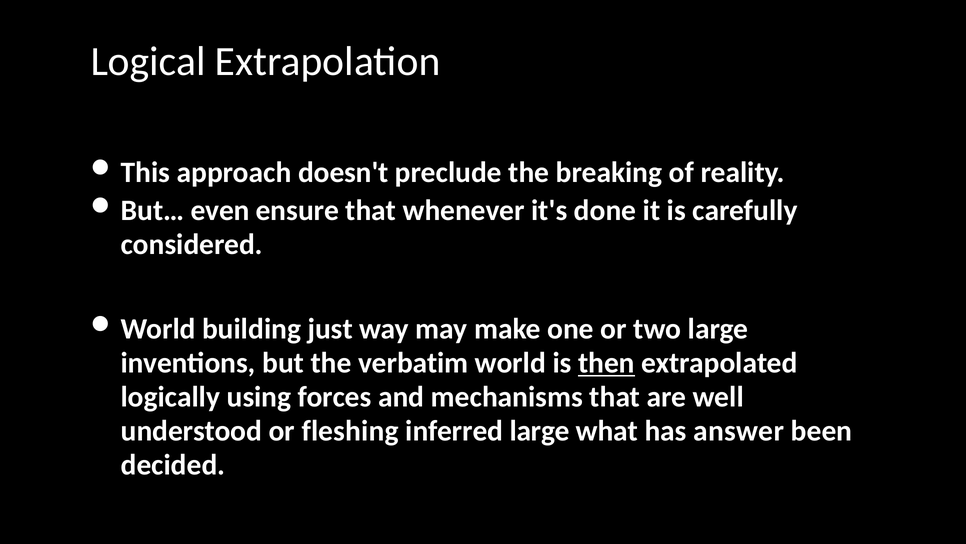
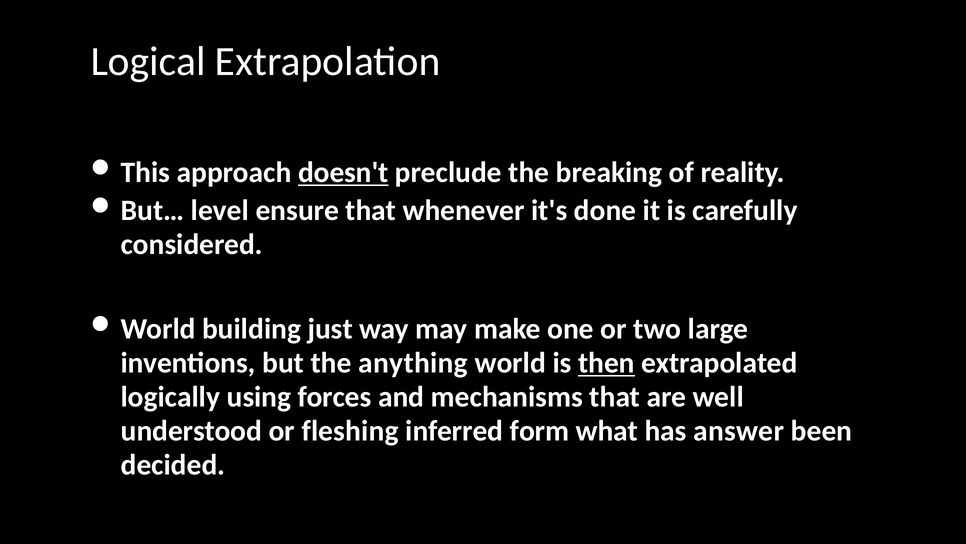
doesn't underline: none -> present
even: even -> level
verbatim: verbatim -> anything
inferred large: large -> form
